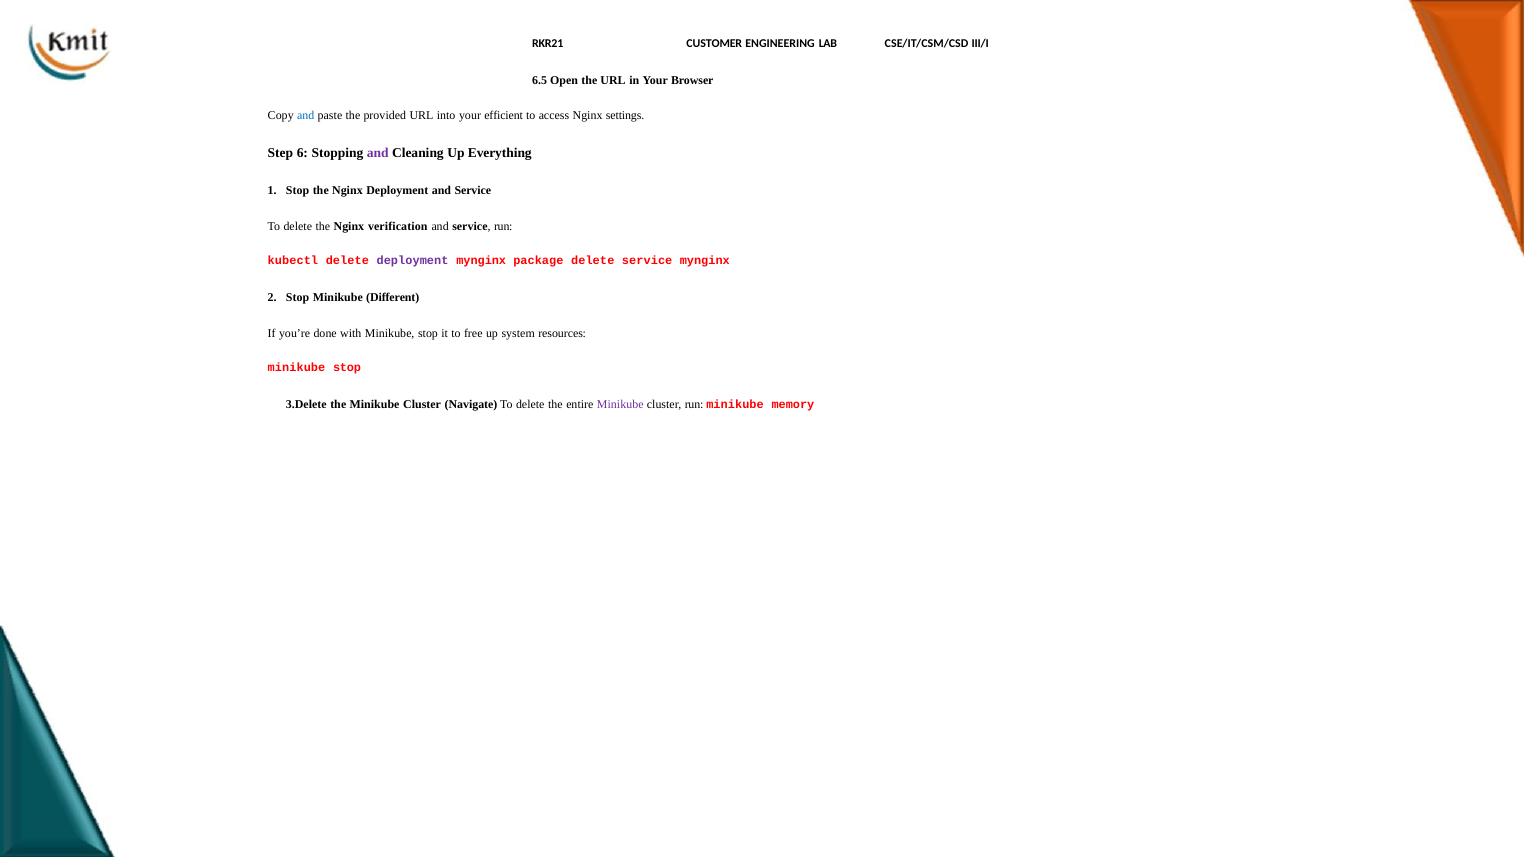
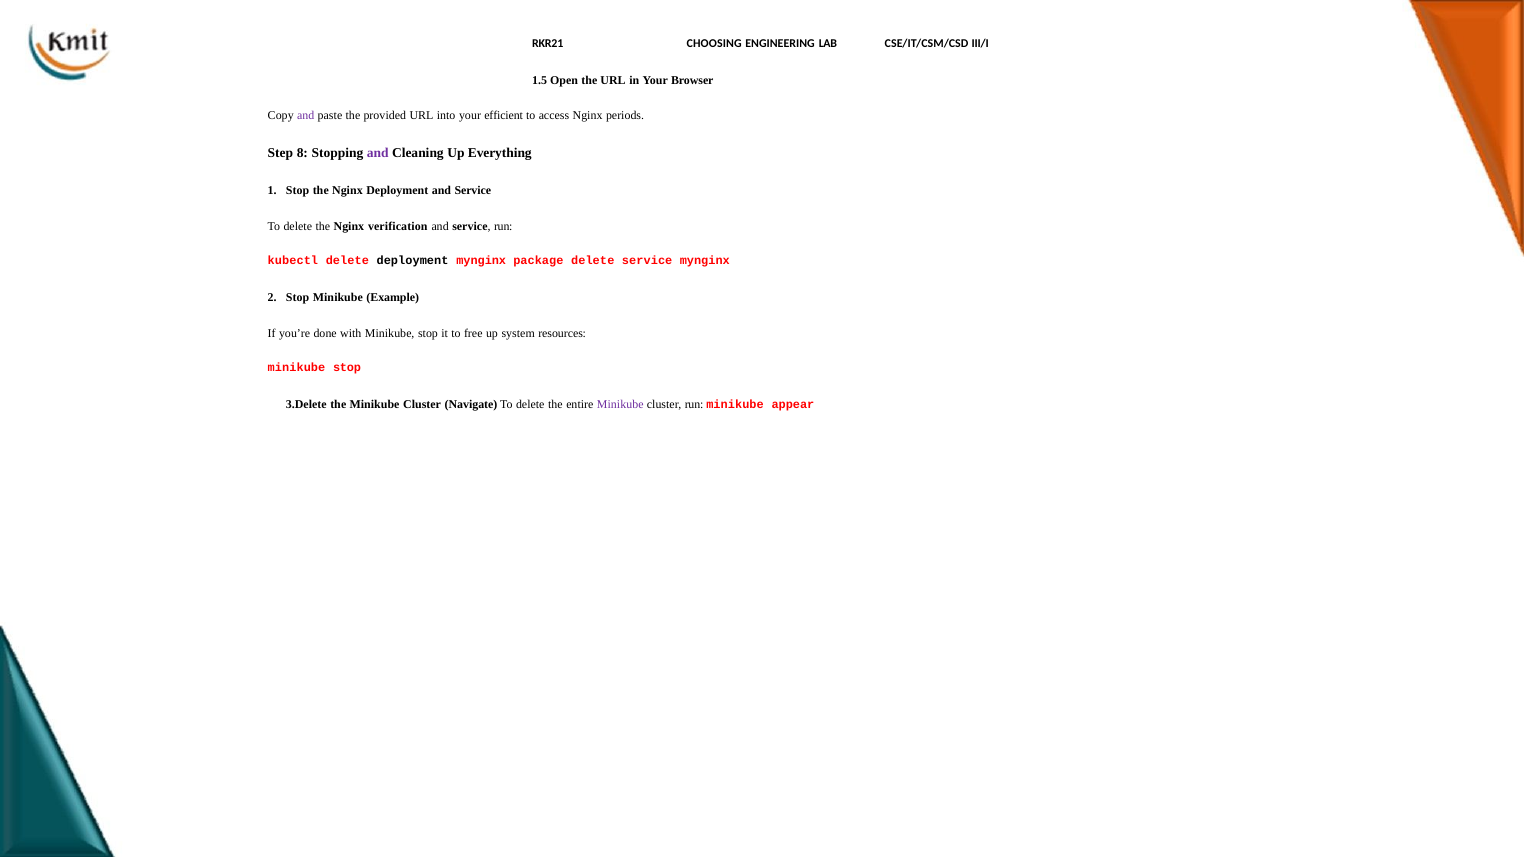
CUSTOMER: CUSTOMER -> CHOOSING
6.5: 6.5 -> 1.5
and at (306, 116) colour: blue -> purple
settings: settings -> periods
6: 6 -> 8
deployment at (413, 260) colour: purple -> black
Different: Different -> Example
memory: memory -> appear
